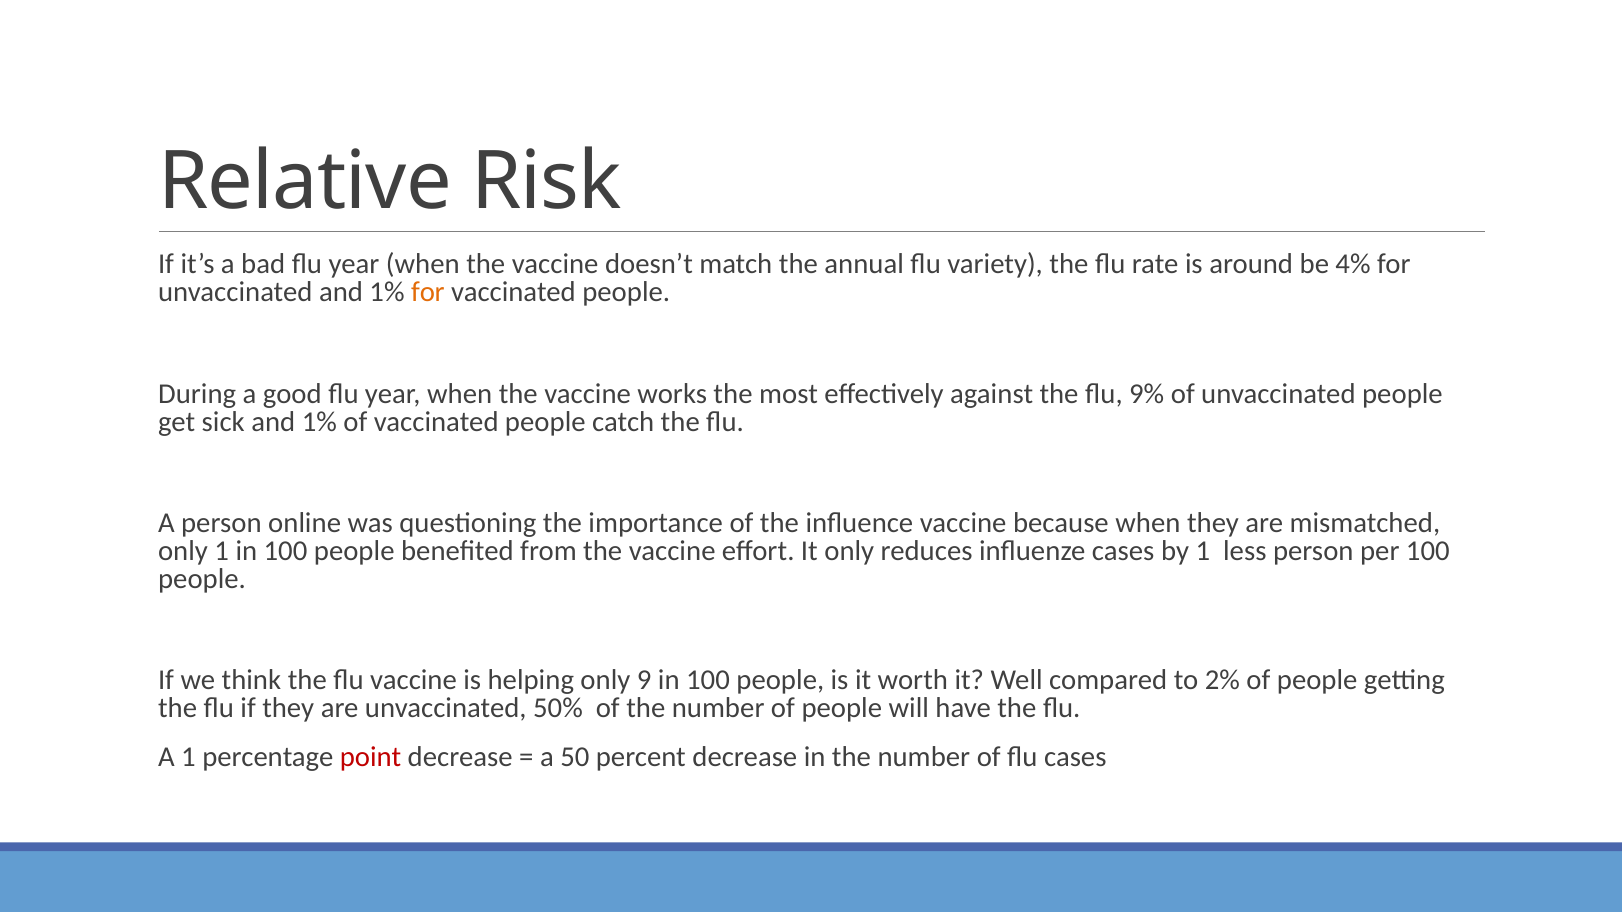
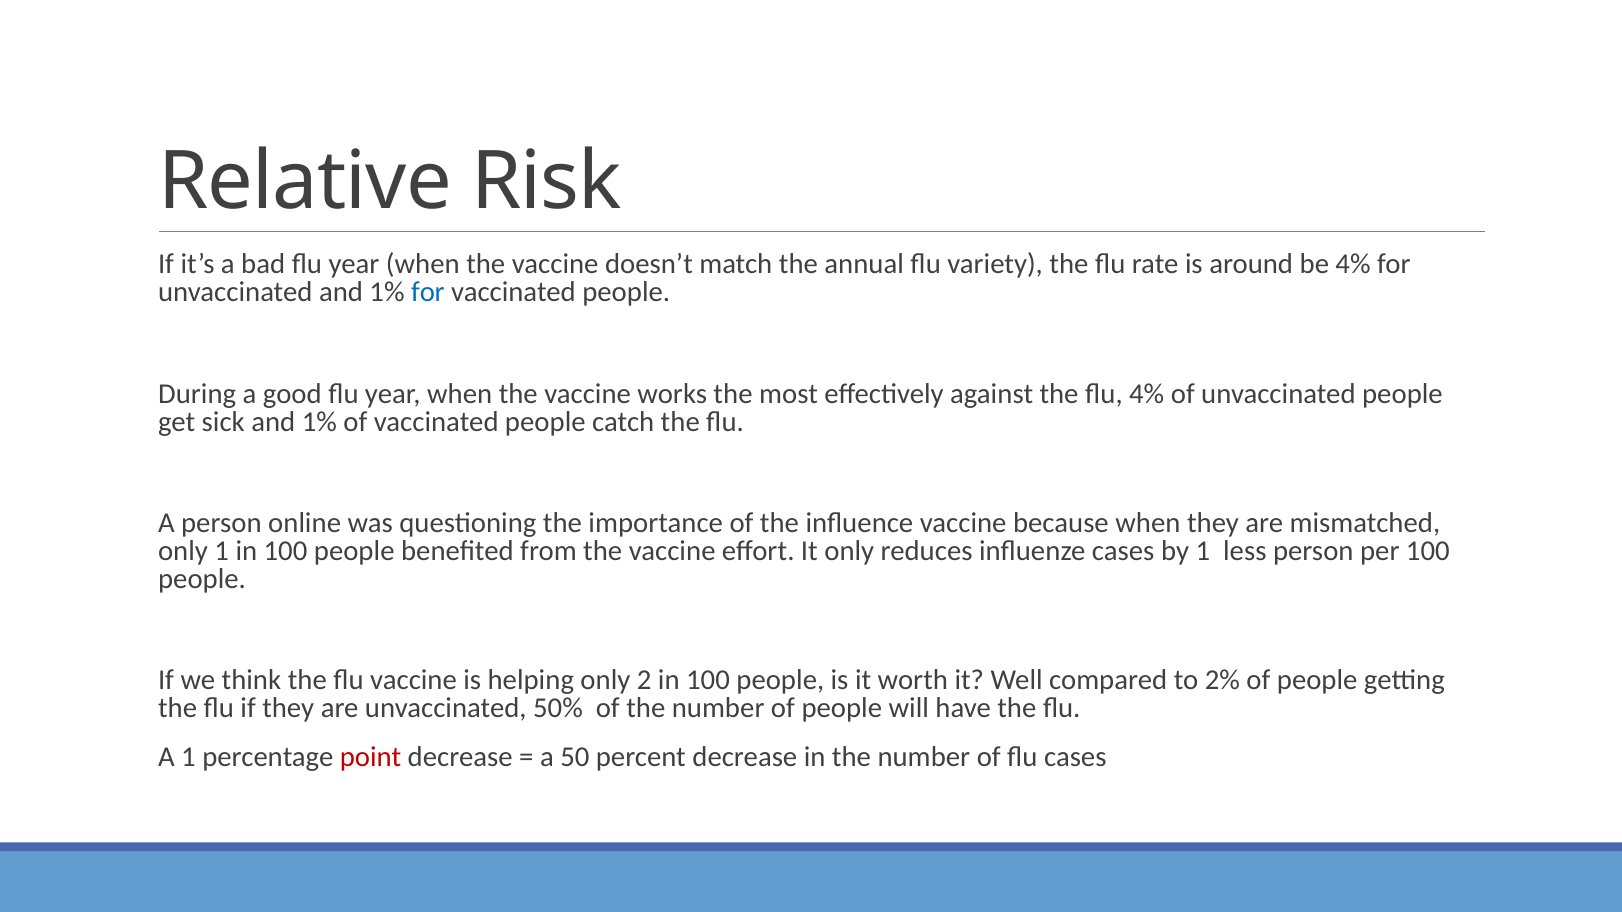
for at (428, 292) colour: orange -> blue
flu 9%: 9% -> 4%
9: 9 -> 2
